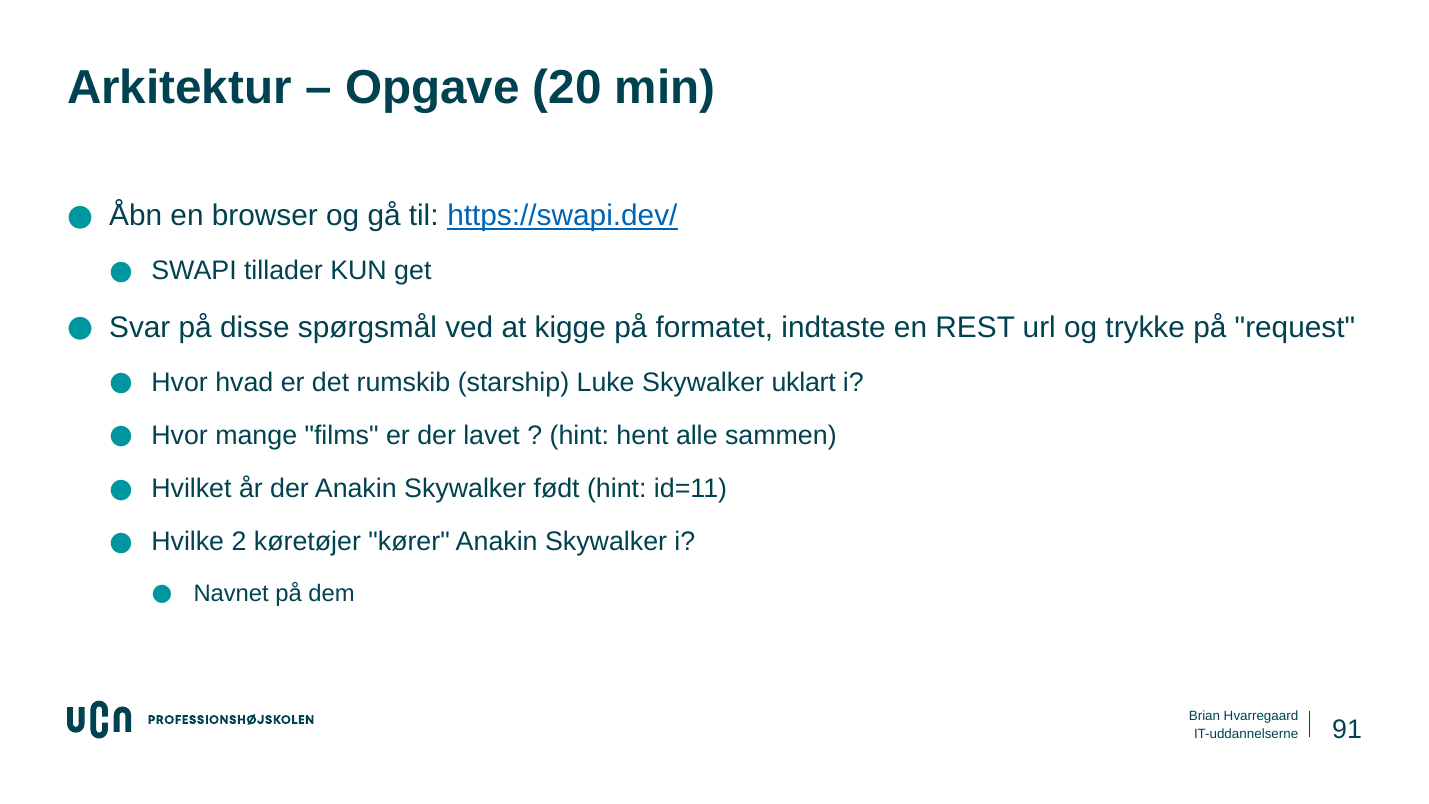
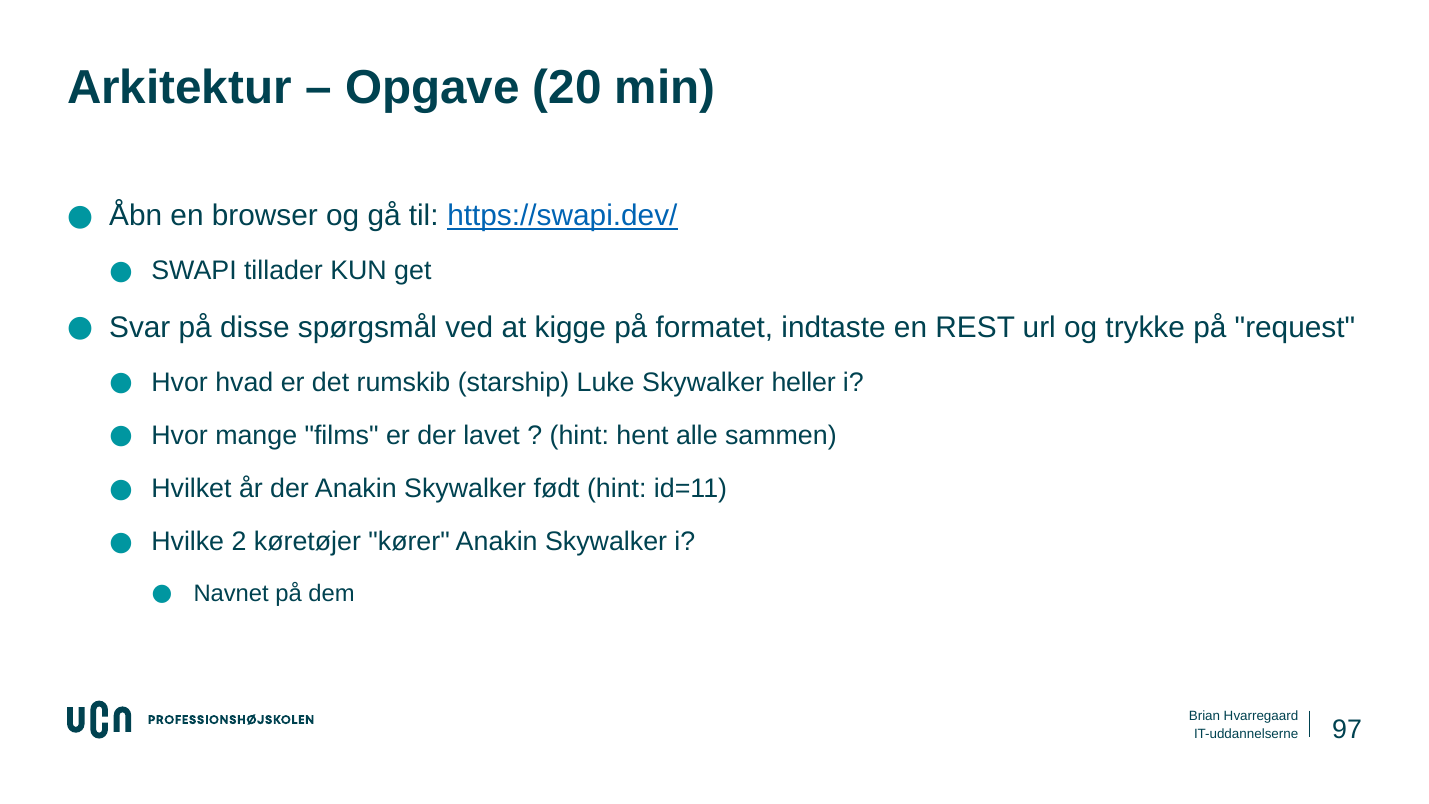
uklart: uklart -> heller
91: 91 -> 97
